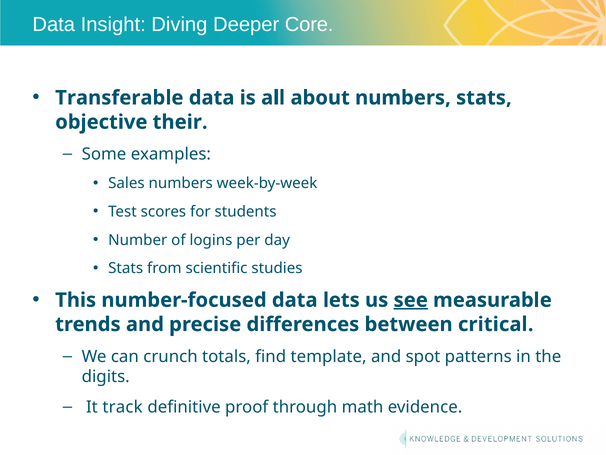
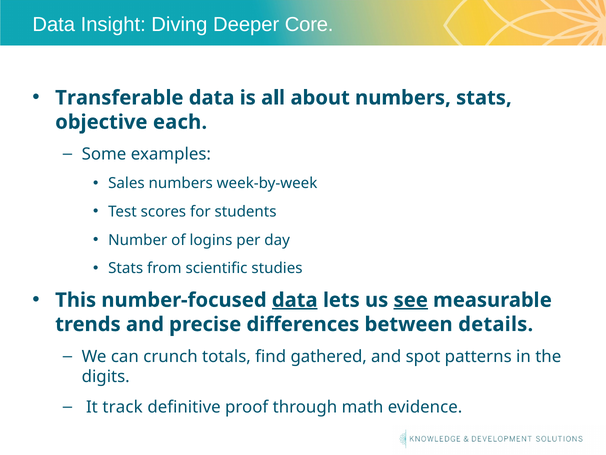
their: their -> each
data at (295, 300) underline: none -> present
critical: critical -> details
template: template -> gathered
